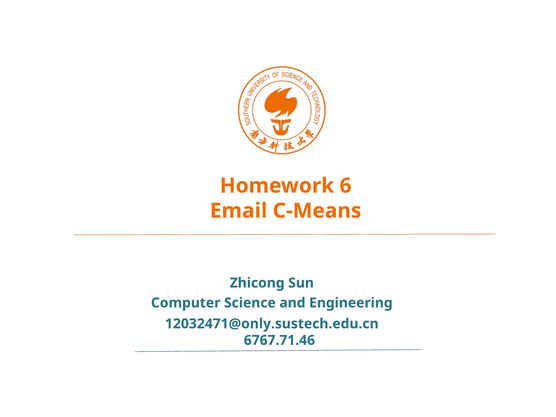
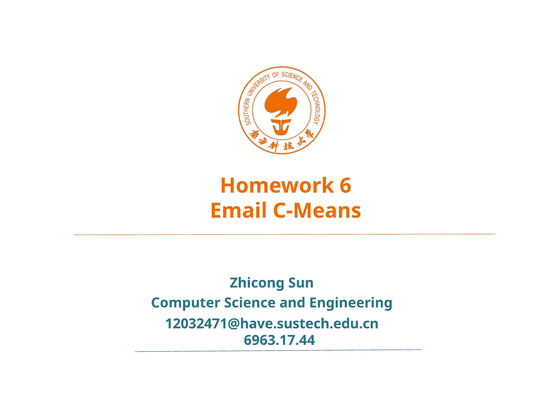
12032471@only.sustech.edu.cn: 12032471@only.sustech.edu.cn -> 12032471@have.sustech.edu.cn
6767.71.46: 6767.71.46 -> 6963.17.44
